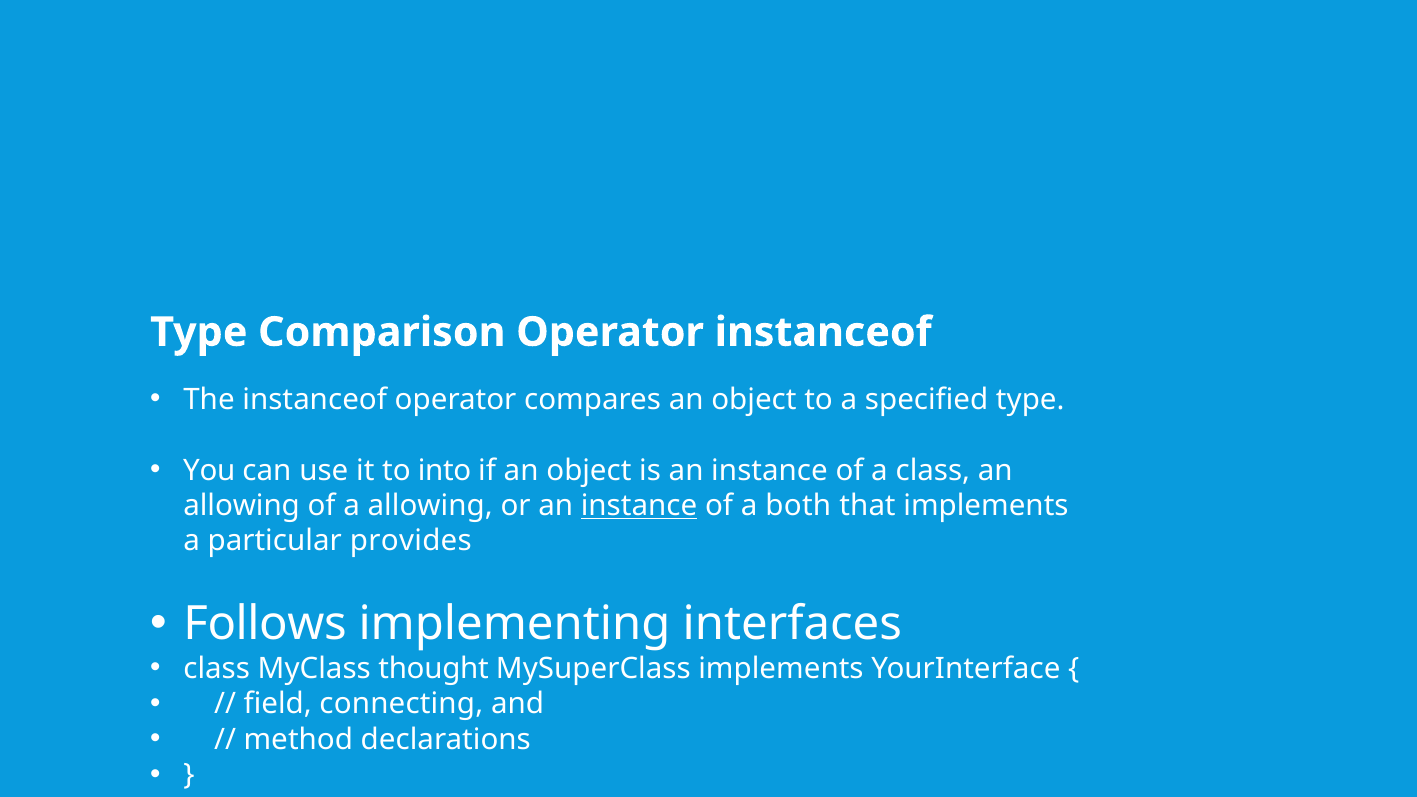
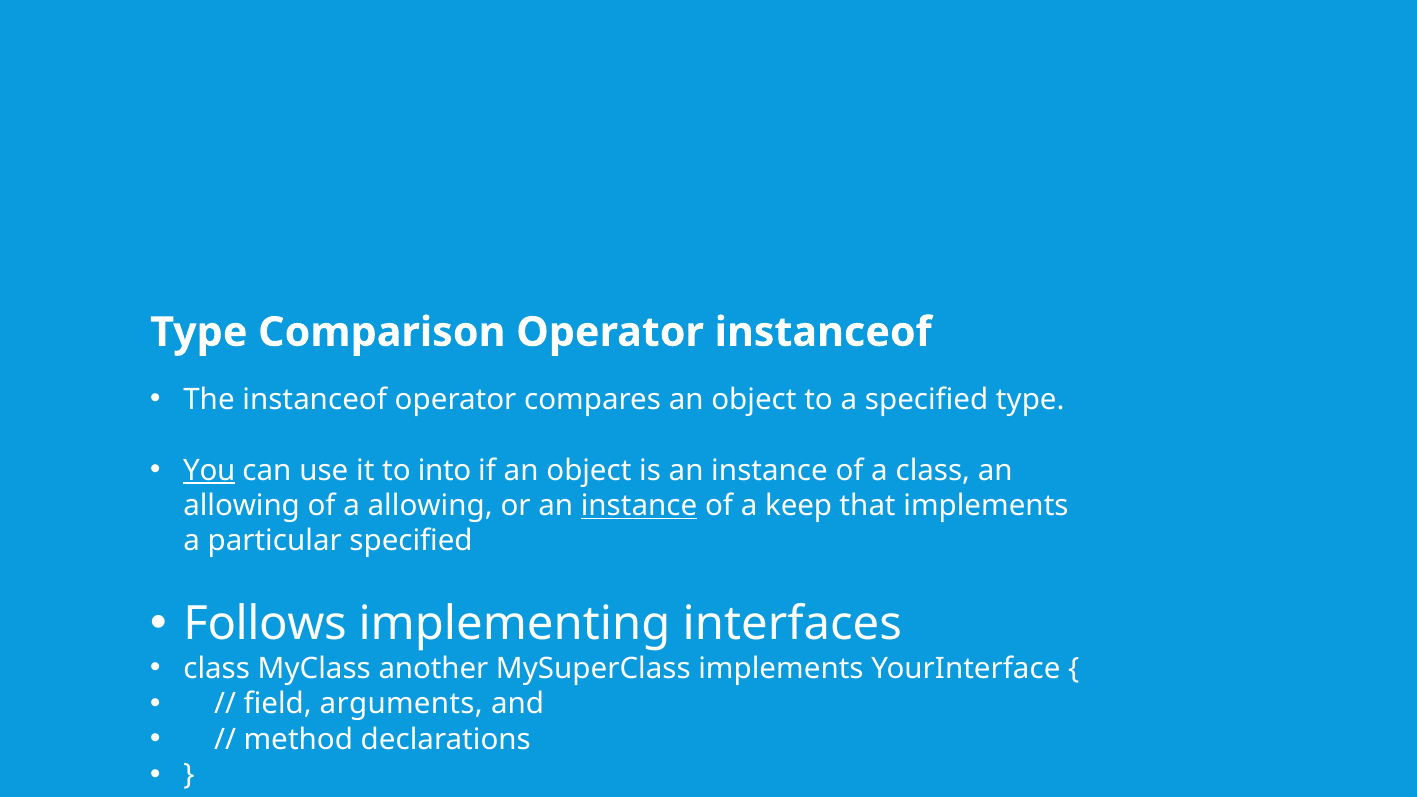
You underline: none -> present
both: both -> keep
particular provides: provides -> specified
thought: thought -> another
connecting: connecting -> arguments
